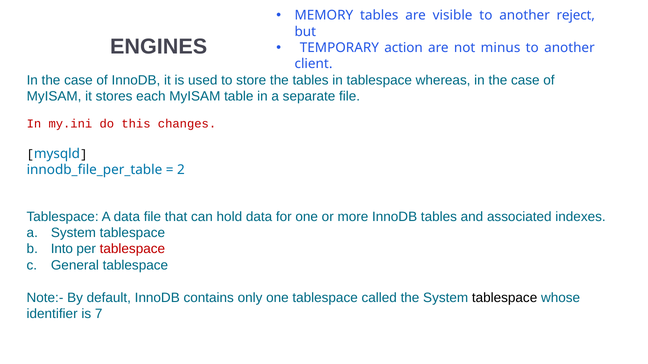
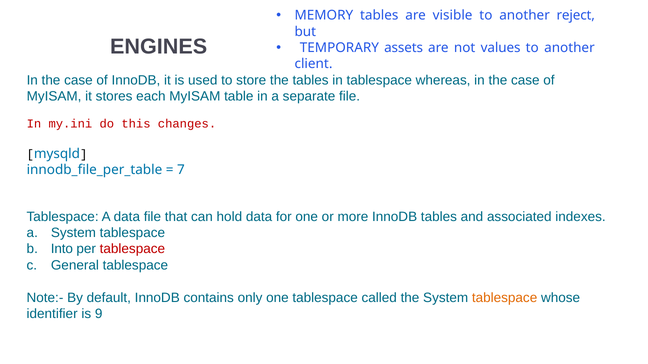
action: action -> assets
minus: minus -> values
2: 2 -> 7
tablespace at (505, 298) colour: black -> orange
7: 7 -> 9
